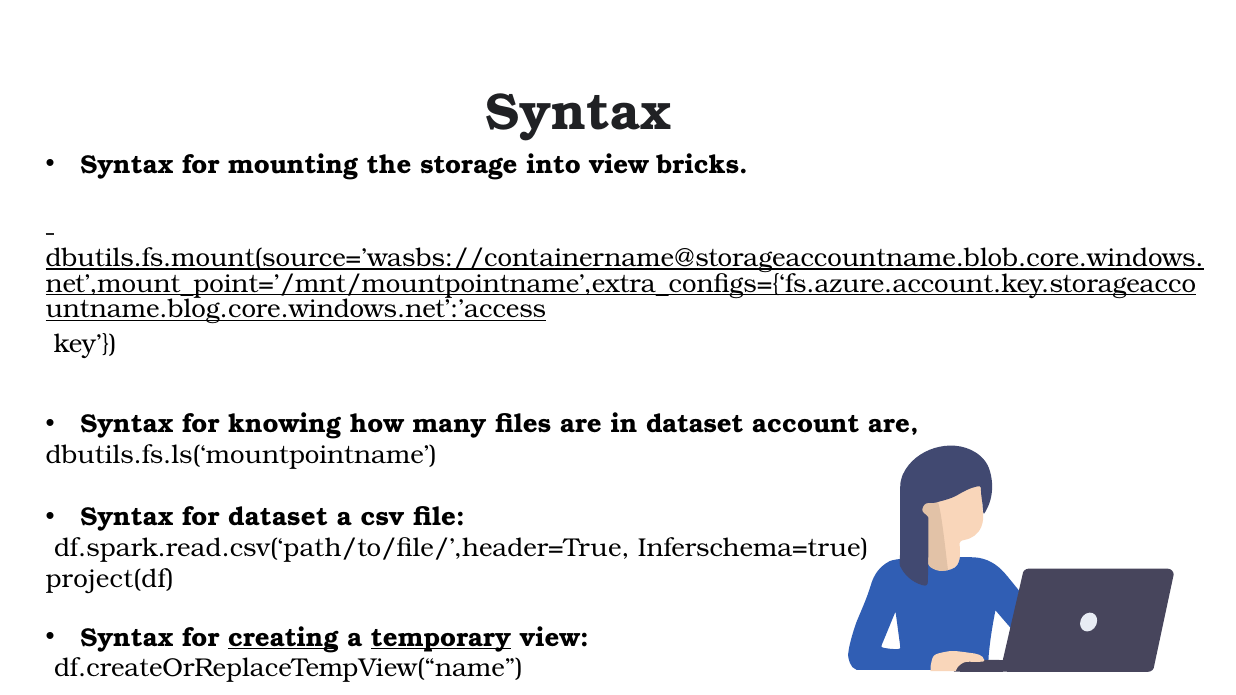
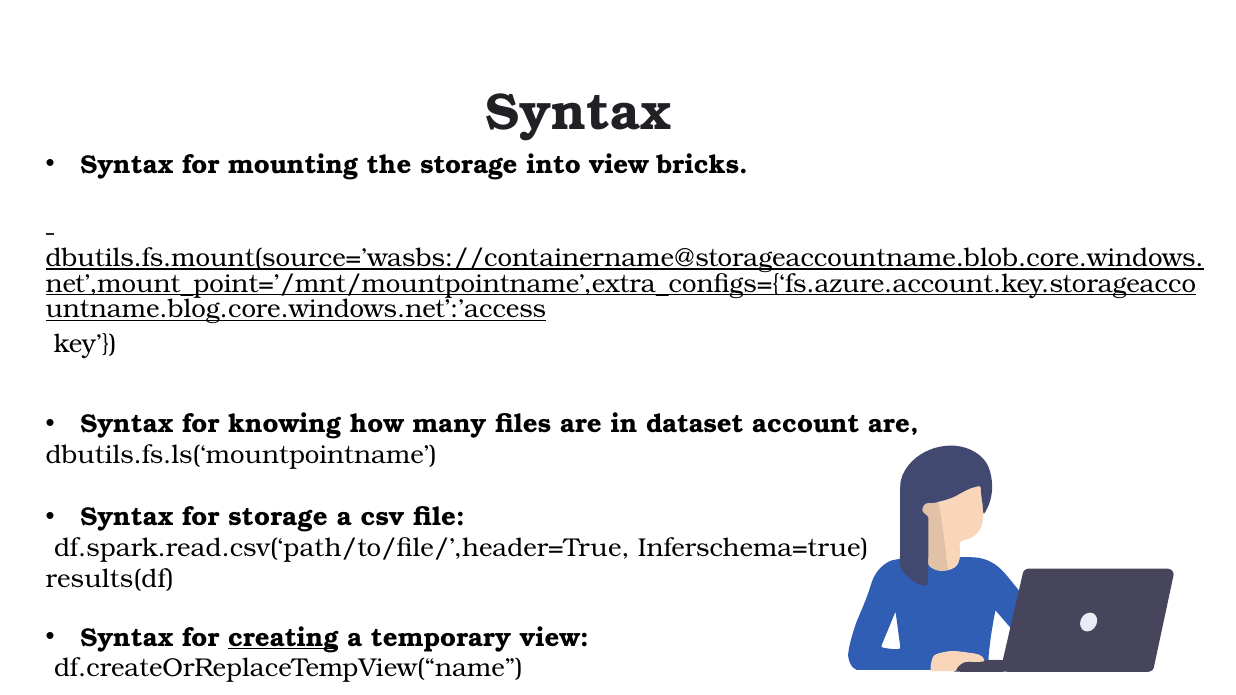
for dataset: dataset -> storage
project(df: project(df -> results(df
temporary underline: present -> none
